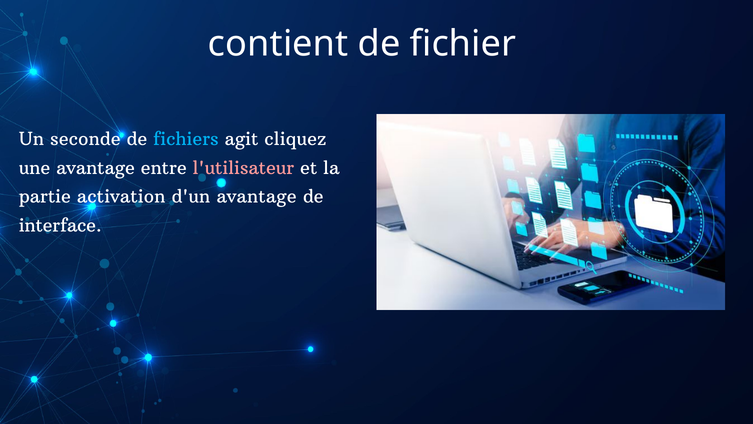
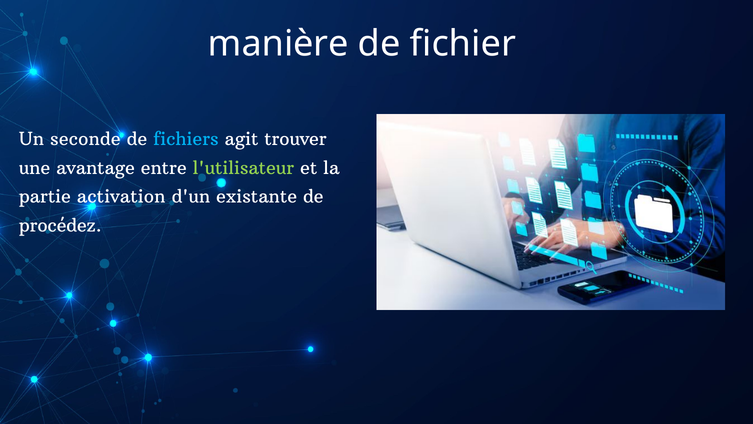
contient: contient -> manière
cliquez: cliquez -> trouver
l'utilisateur colour: pink -> light green
d'un avantage: avantage -> existante
interface: interface -> procédez
